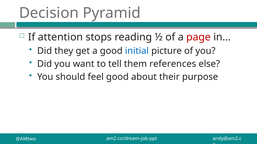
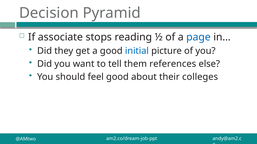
attention: attention -> associate
page colour: red -> blue
purpose: purpose -> colleges
